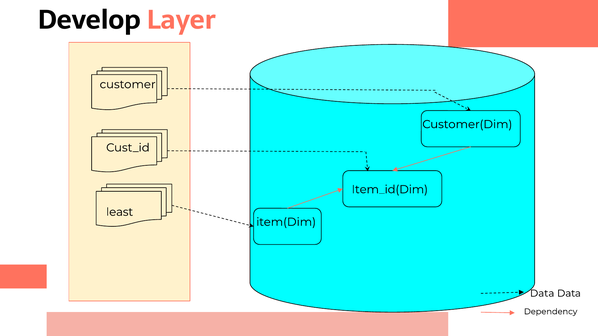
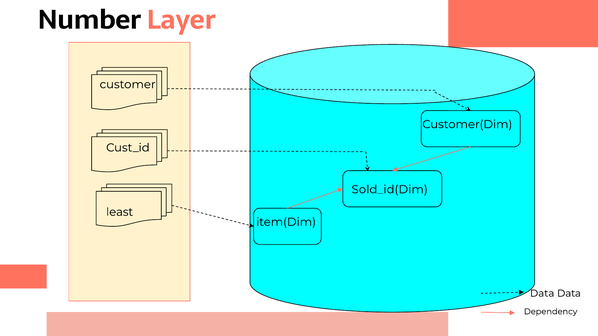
Develop: Develop -> Number
Item_id(Dim: Item_id(Dim -> Sold_id(Dim
